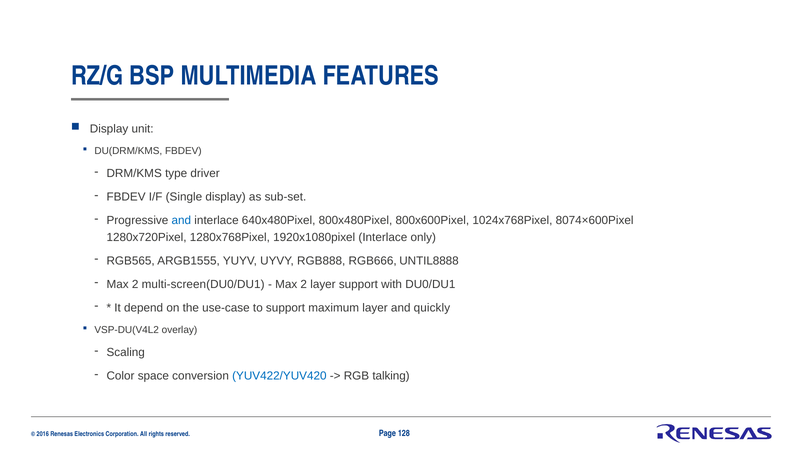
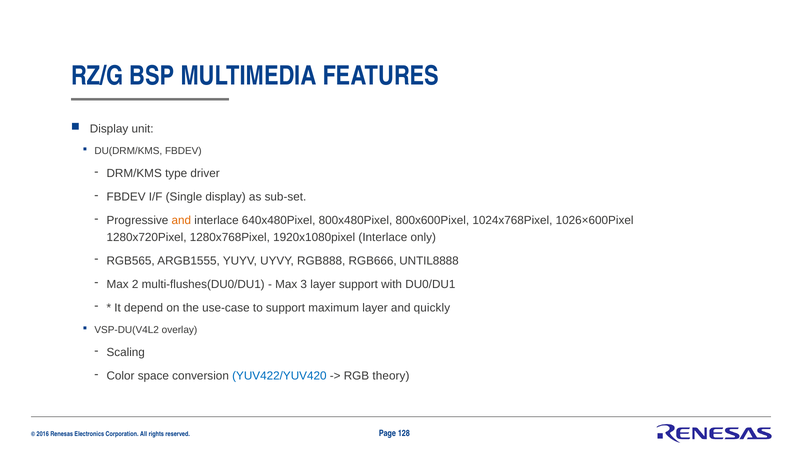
and at (181, 221) colour: blue -> orange
8074×600Pixel: 8074×600Pixel -> 1026×600Pixel
multi-screen(DU0/DU1: multi-screen(DU0/DU1 -> multi-flushes(DU0/DU1
2 at (304, 285): 2 -> 3
talking: talking -> theory
